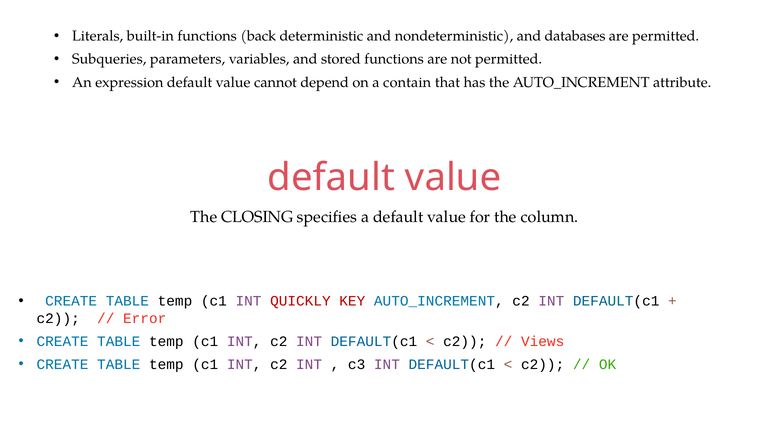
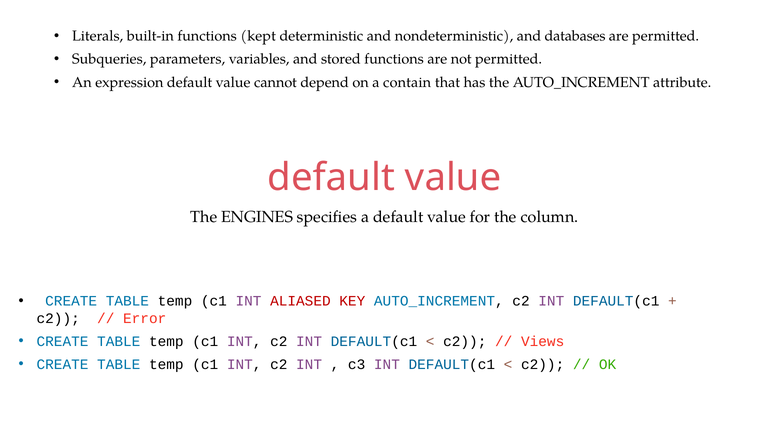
back: back -> kept
CLOSING: CLOSING -> ENGINES
QUICKLY: QUICKLY -> ALIASED
